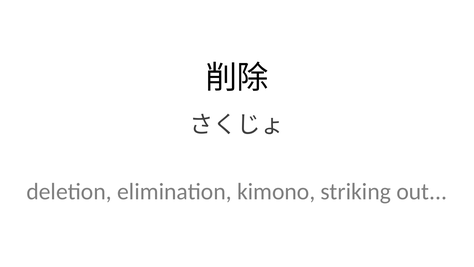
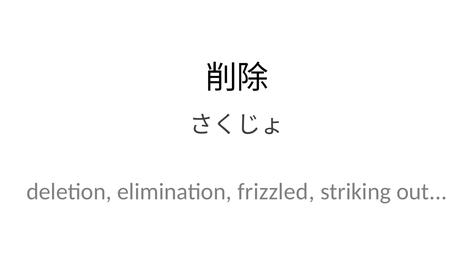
kimono: kimono -> frizzled
